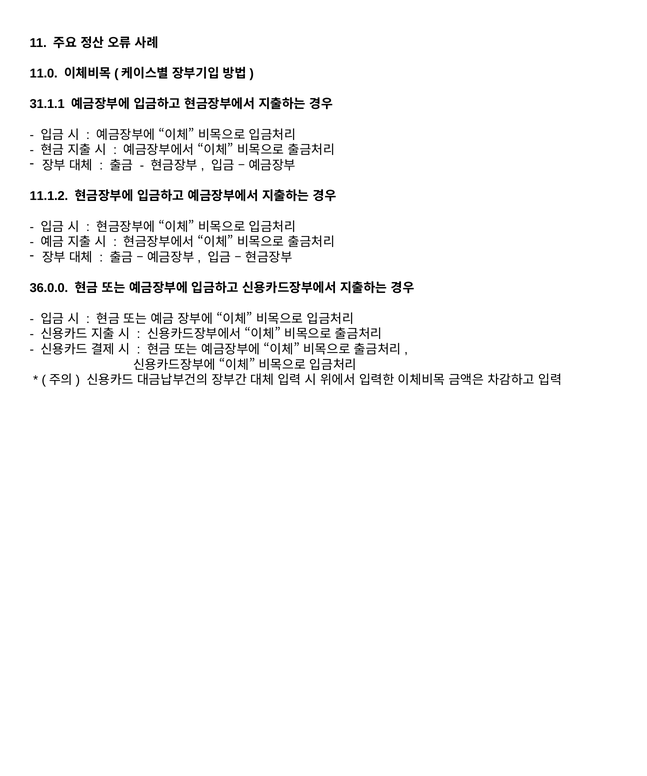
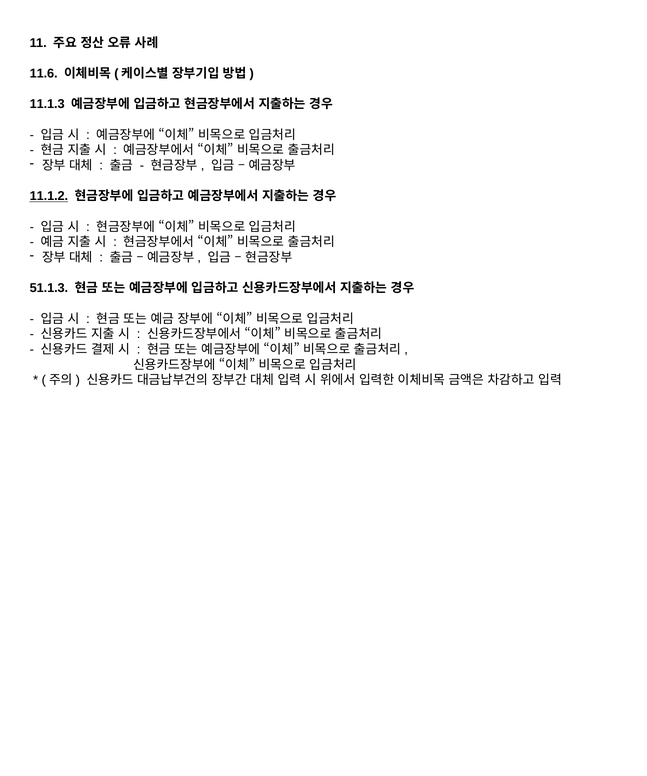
11.0: 11.0 -> 11.6
31.1.1: 31.1.1 -> 11.1.3
11.1.2 underline: none -> present
36.0.0: 36.0.0 -> 51.1.3
